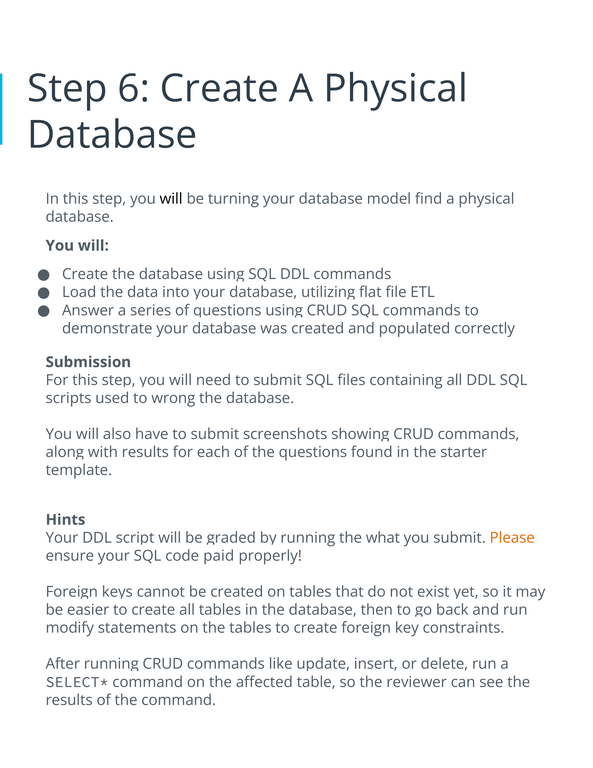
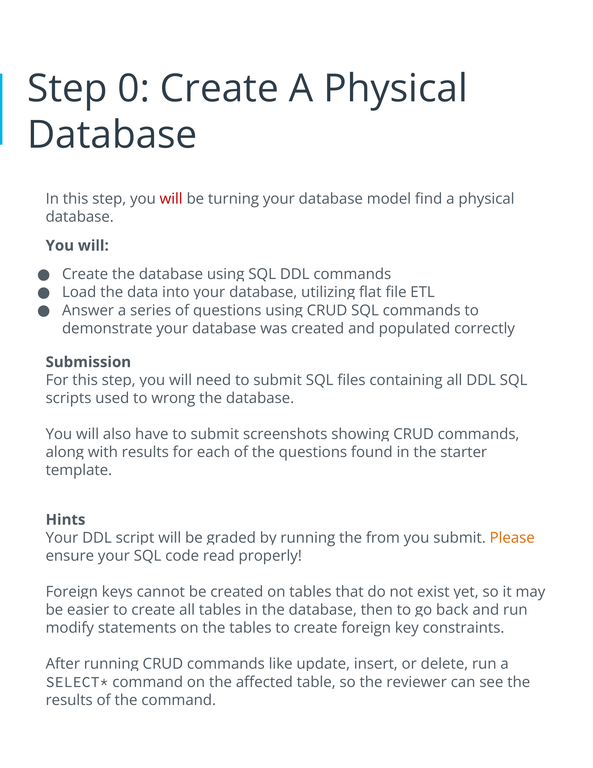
6: 6 -> 0
will at (171, 199) colour: black -> red
what: what -> from
paid: paid -> read
